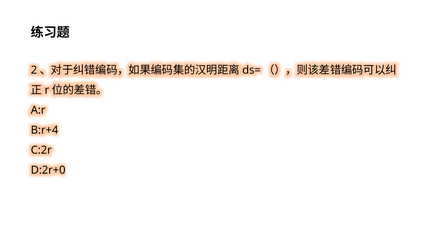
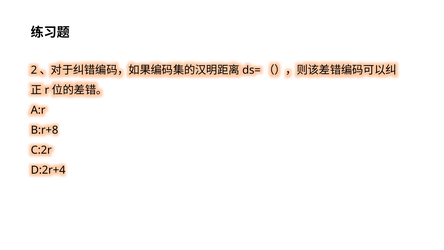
B:r+4: B:r+4 -> B:r+8
D:2r+0: D:2r+0 -> D:2r+4
